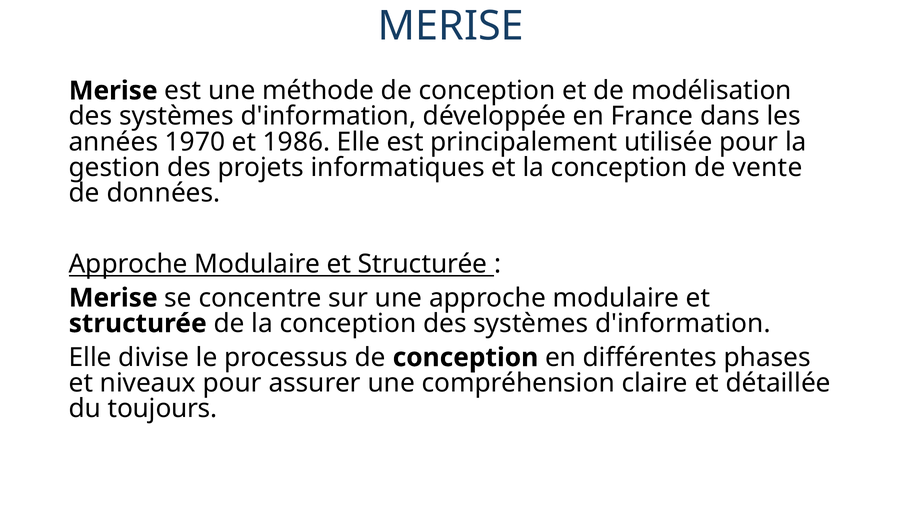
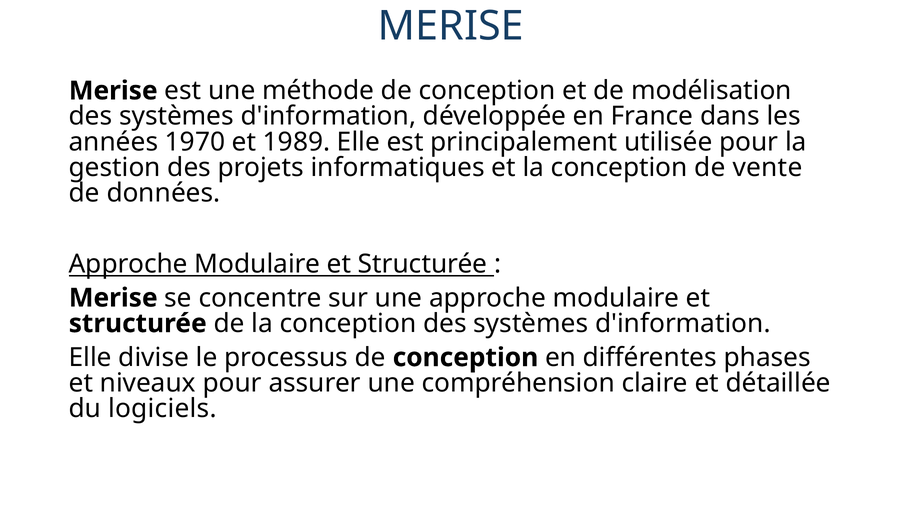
1986: 1986 -> 1989
toujours: toujours -> logiciels
